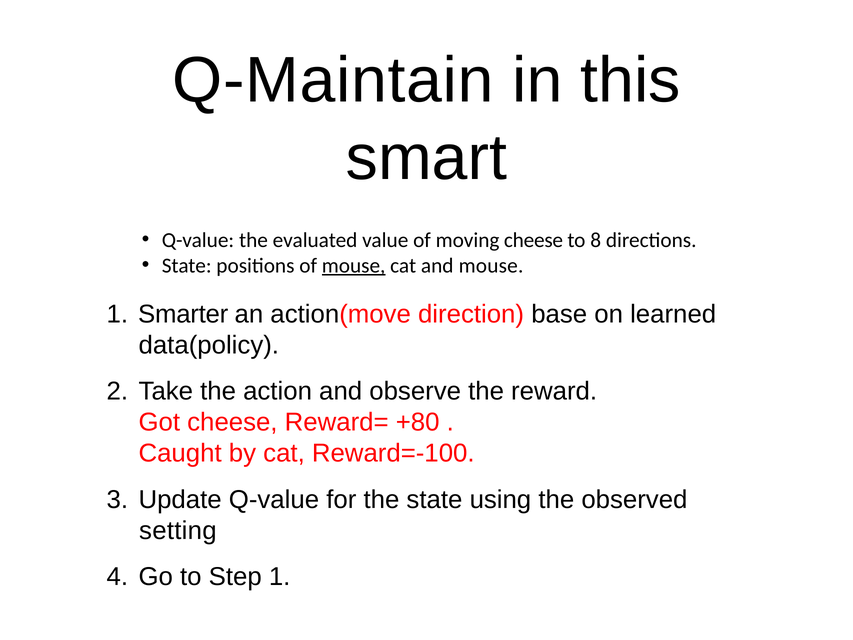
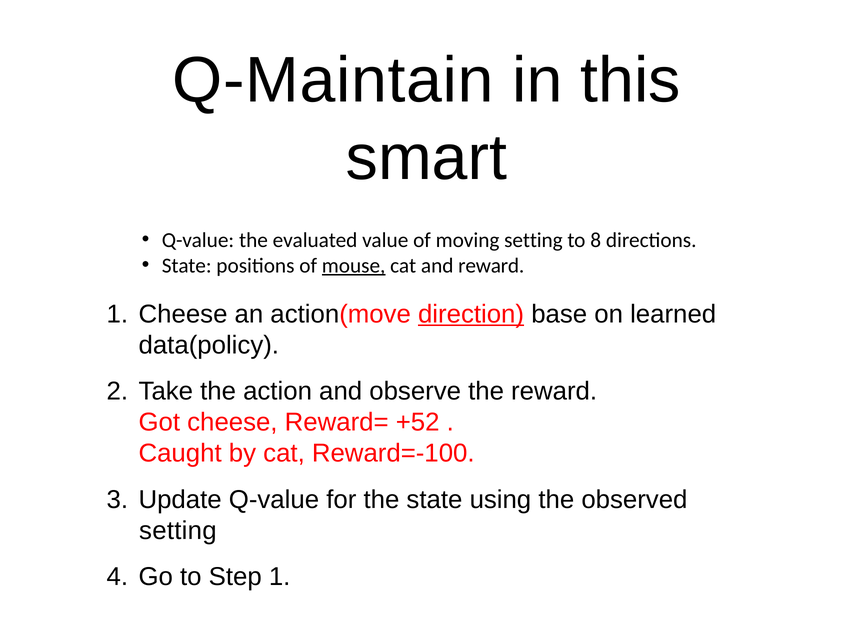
moving cheese: cheese -> setting
and mouse: mouse -> reward
1 Smarter: Smarter -> Cheese
direction underline: none -> present
+80: +80 -> +52
